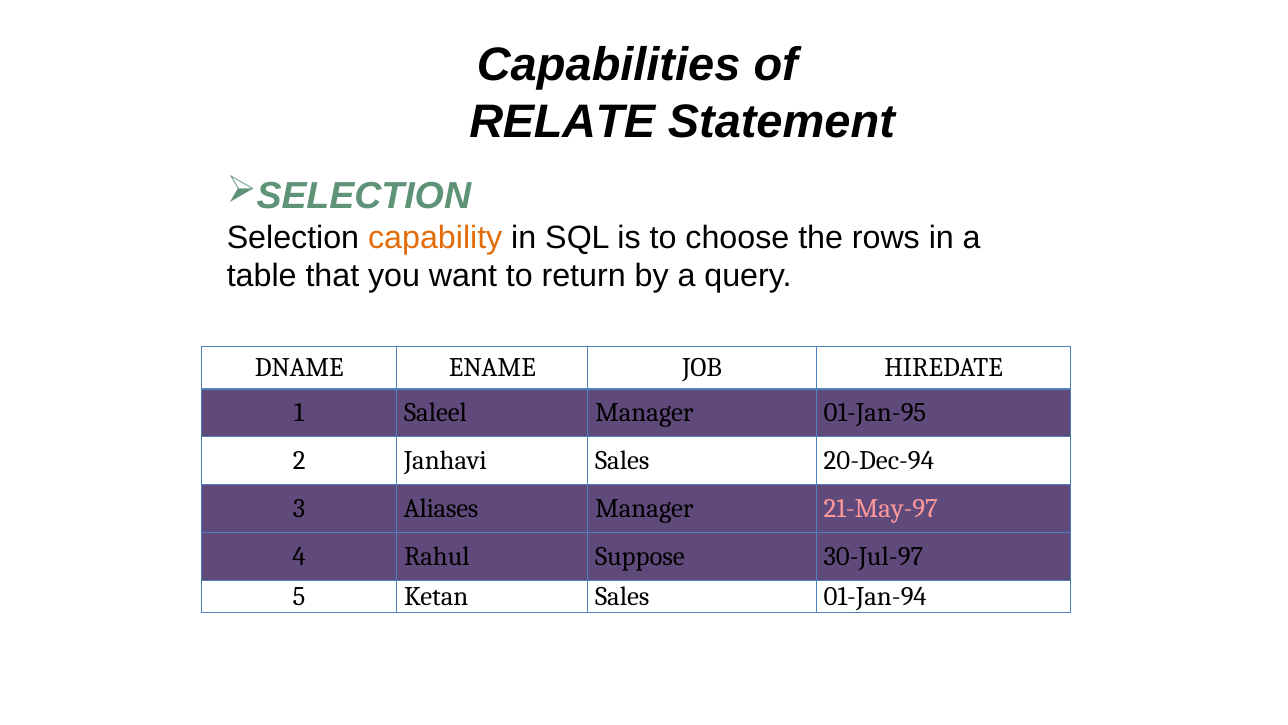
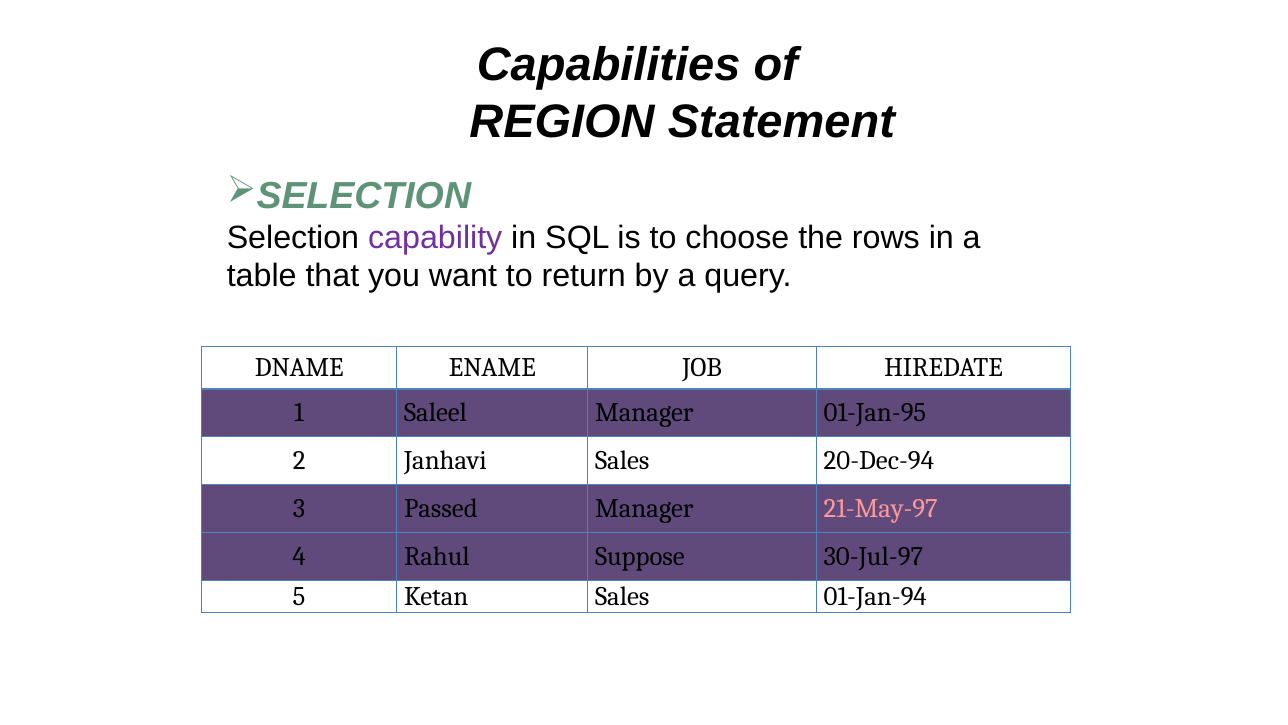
RELATE: RELATE -> REGION
capability colour: orange -> purple
Aliases: Aliases -> Passed
